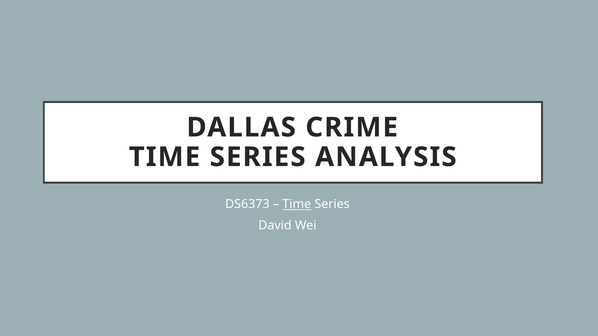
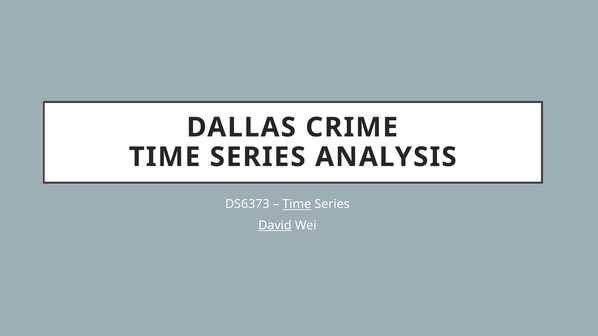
David underline: none -> present
